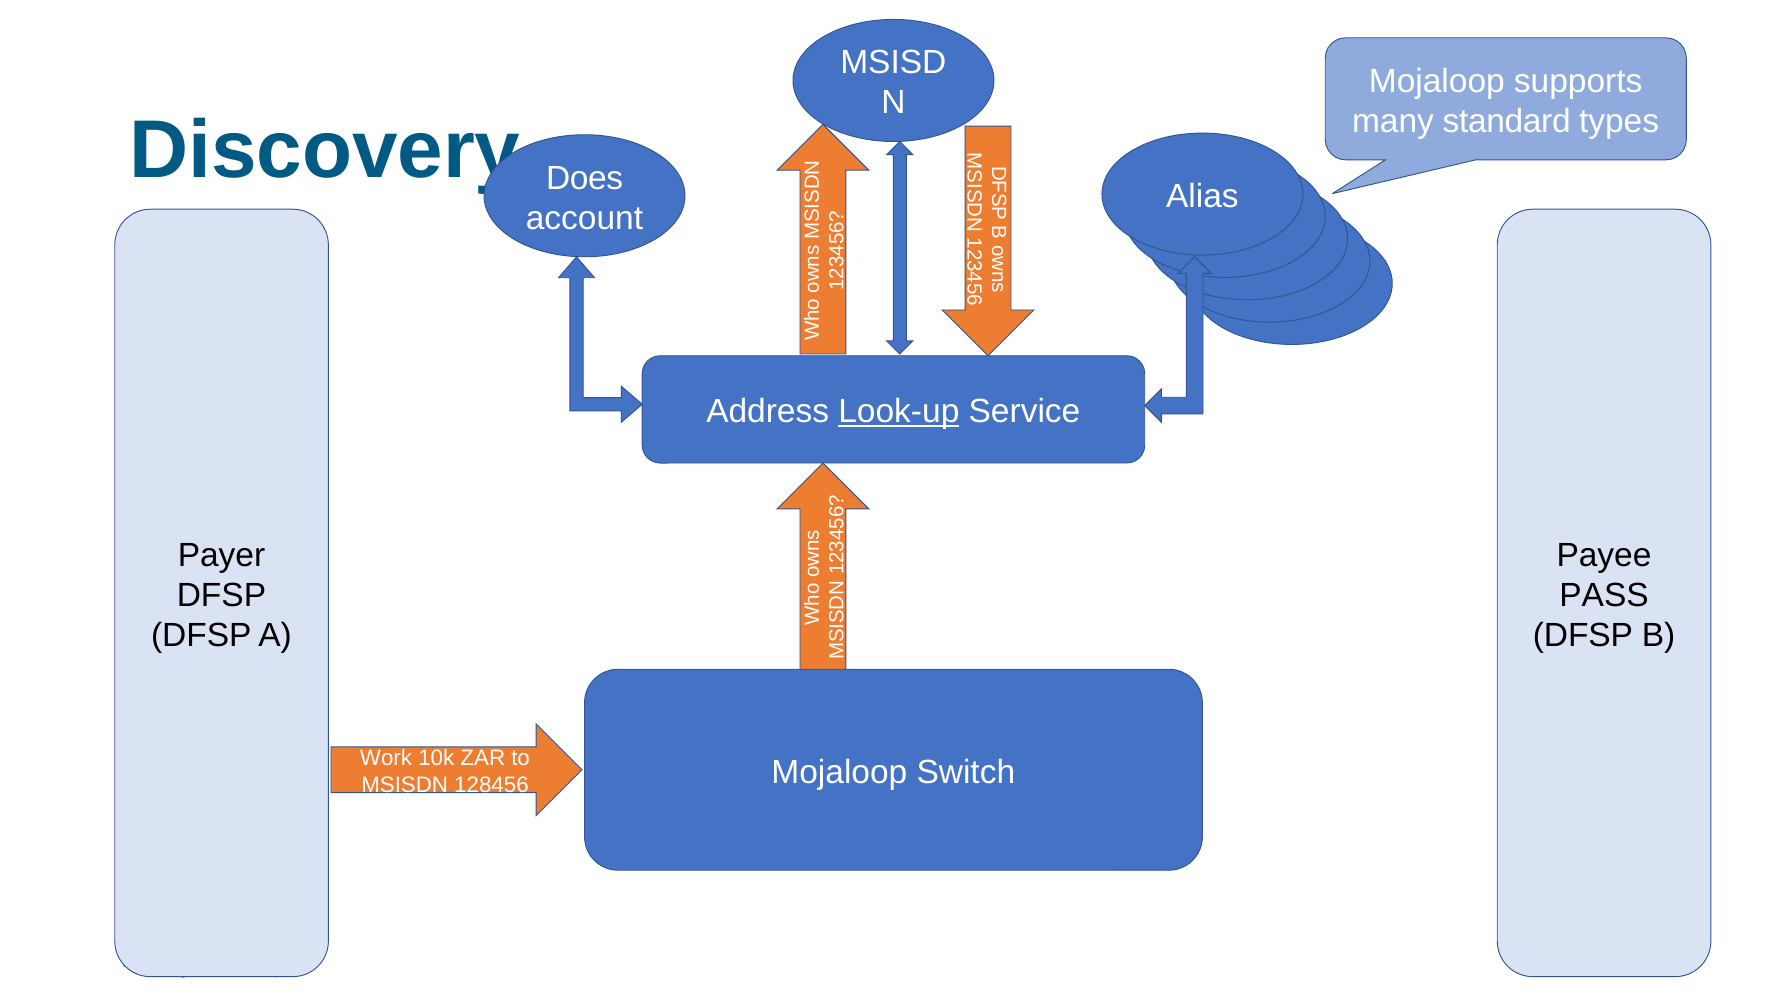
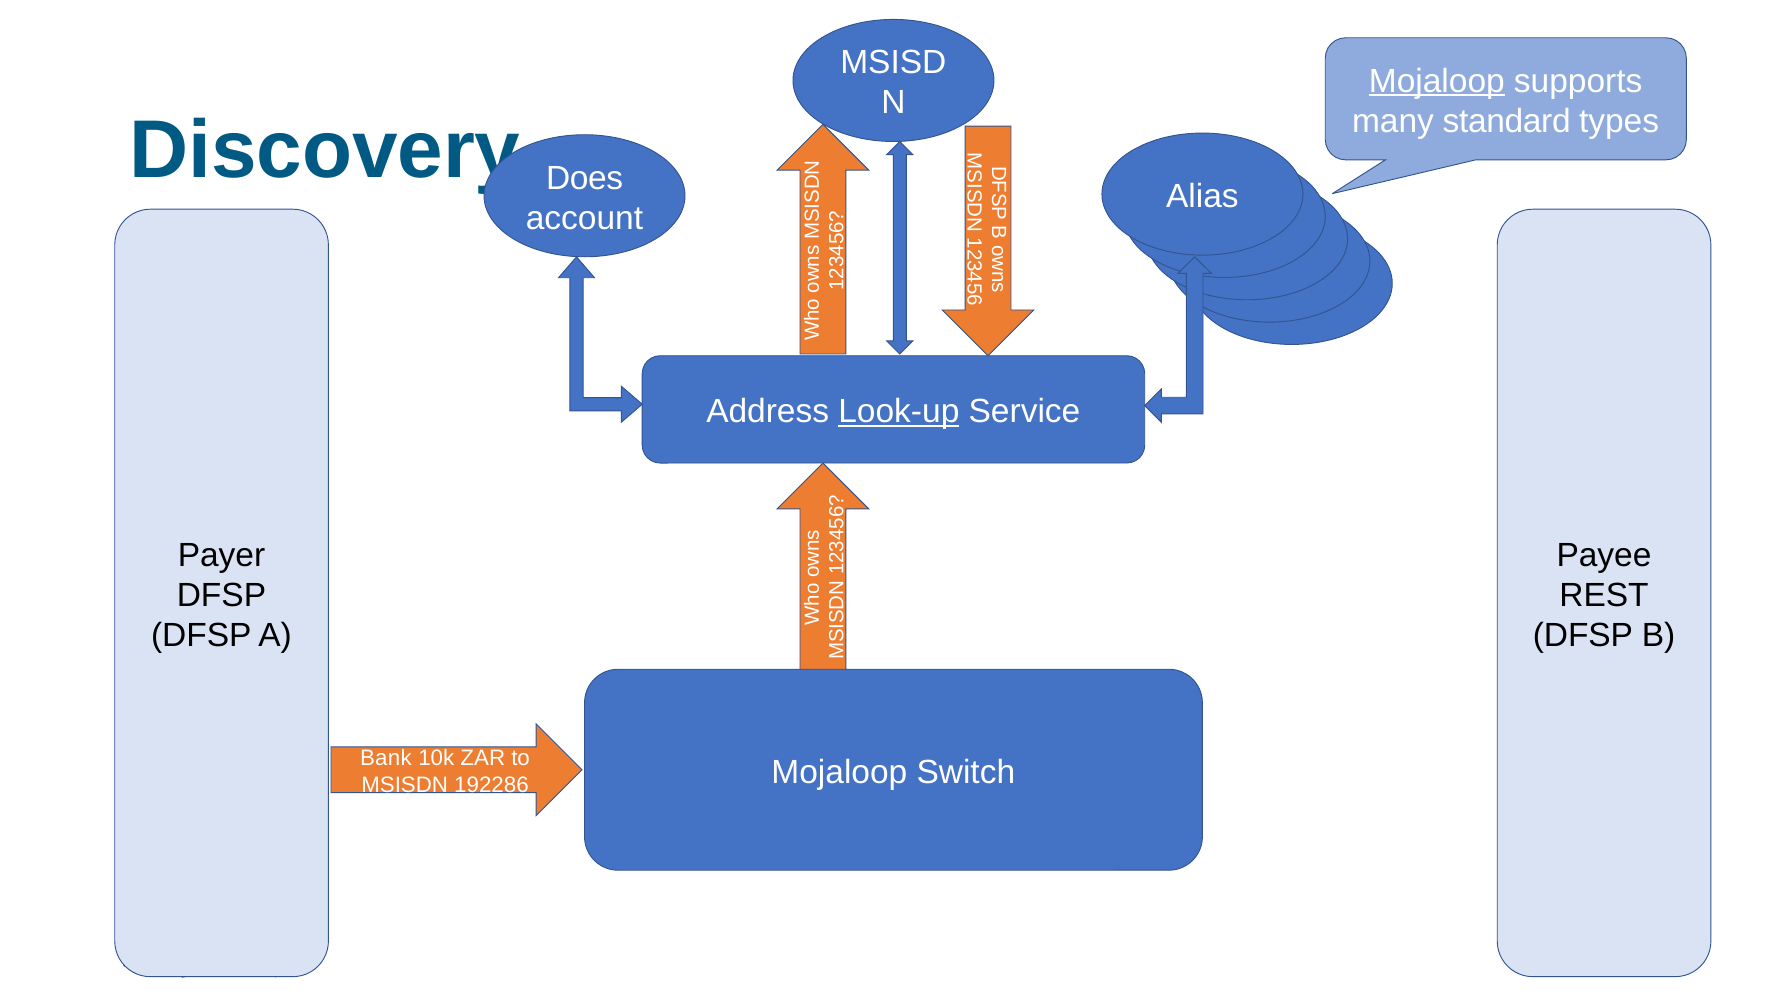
Mojaloop at (1437, 81) underline: none -> present
PASS: PASS -> REST
Work: Work -> Bank
128456: 128456 -> 192286
